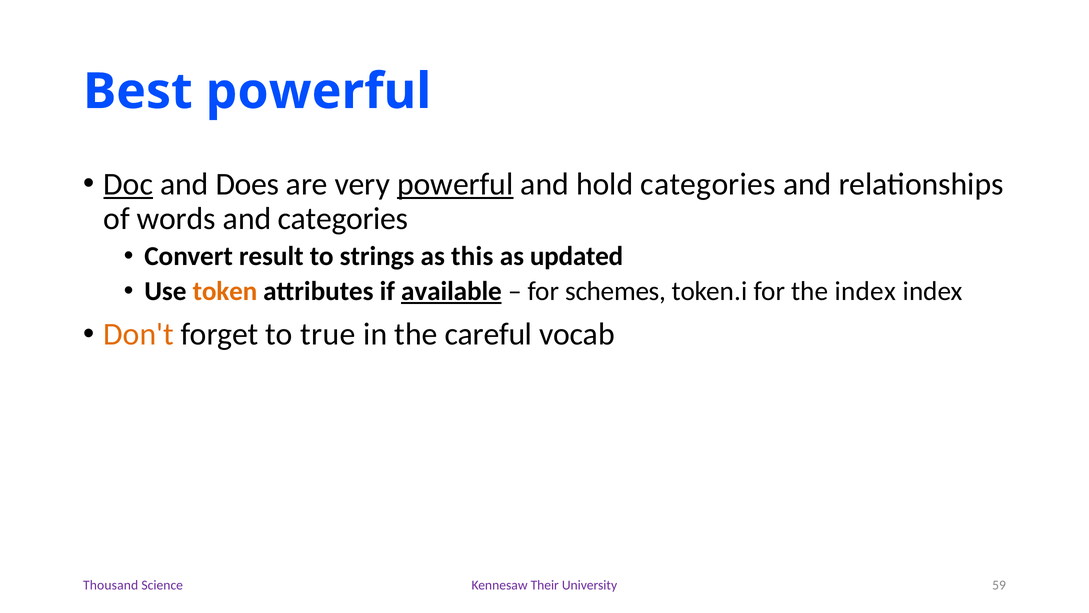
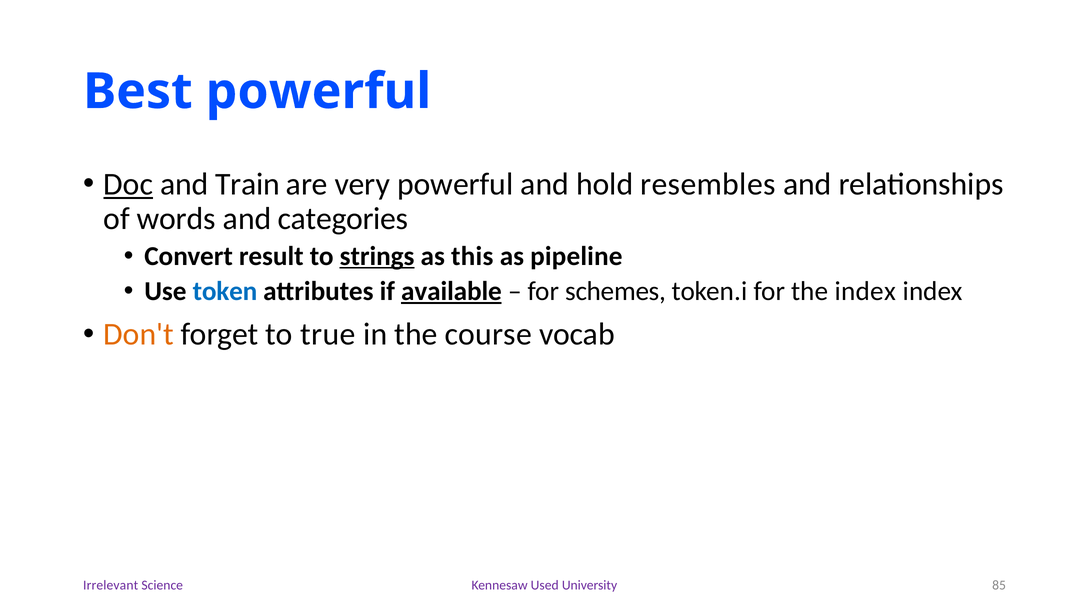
Does: Does -> Train
powerful at (455, 184) underline: present -> none
hold categories: categories -> resembles
strings underline: none -> present
updated: updated -> pipeline
token colour: orange -> blue
careful: careful -> course
Their: Their -> Used
59: 59 -> 85
Thousand: Thousand -> Irrelevant
